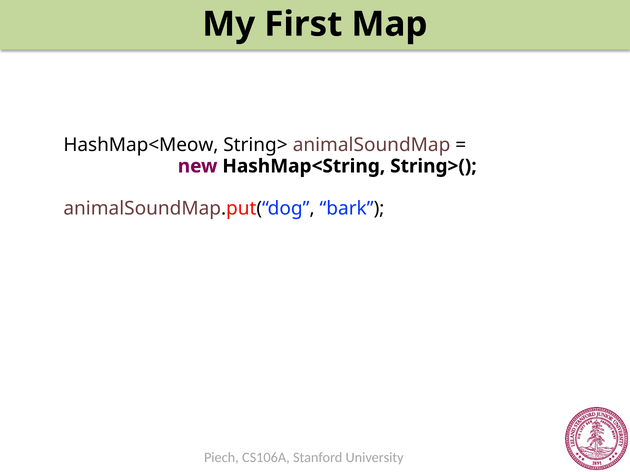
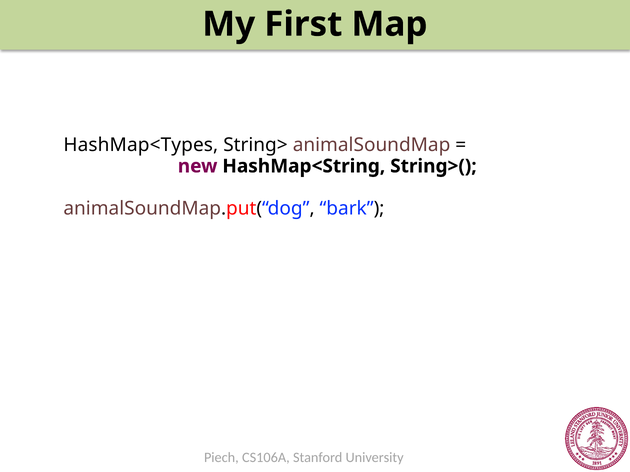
HashMap<Meow: HashMap<Meow -> HashMap<Types
